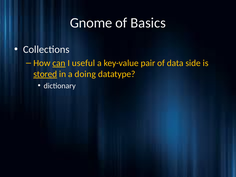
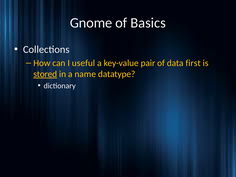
can underline: present -> none
side: side -> first
doing: doing -> name
